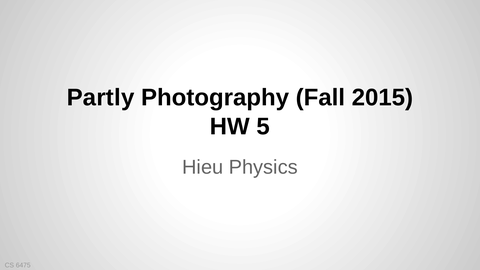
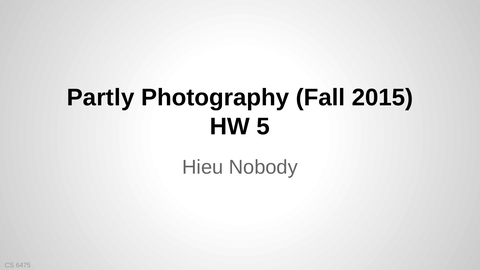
Physics: Physics -> Nobody
